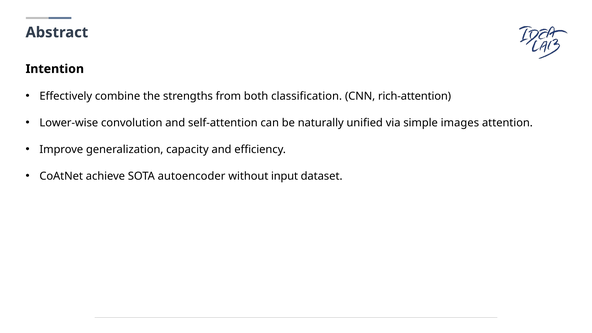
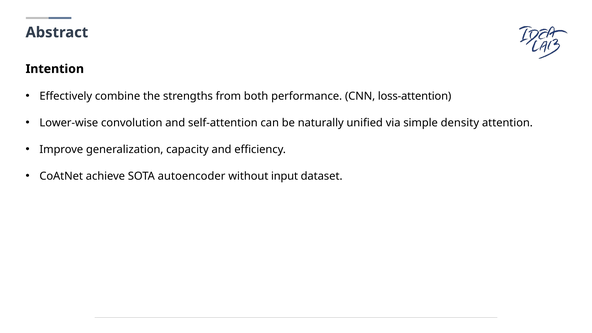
classification: classification -> performance
rich-attention: rich-attention -> loss-attention
images: images -> density
